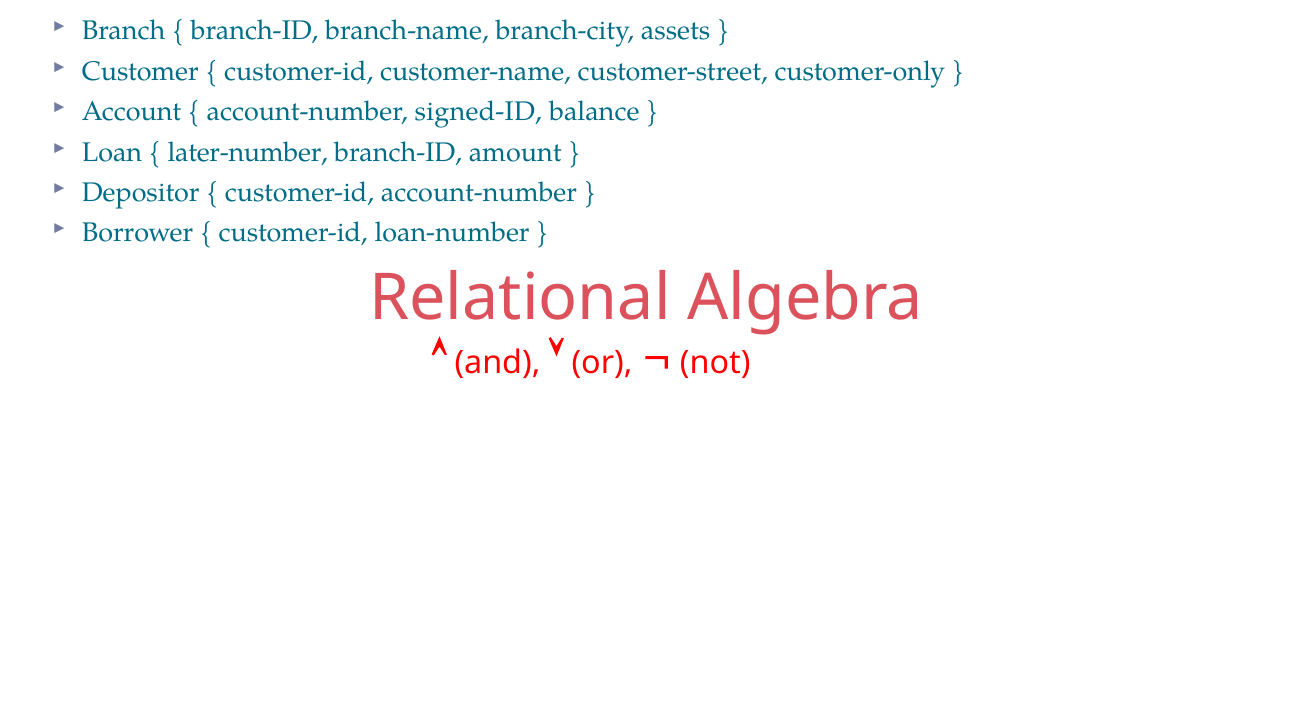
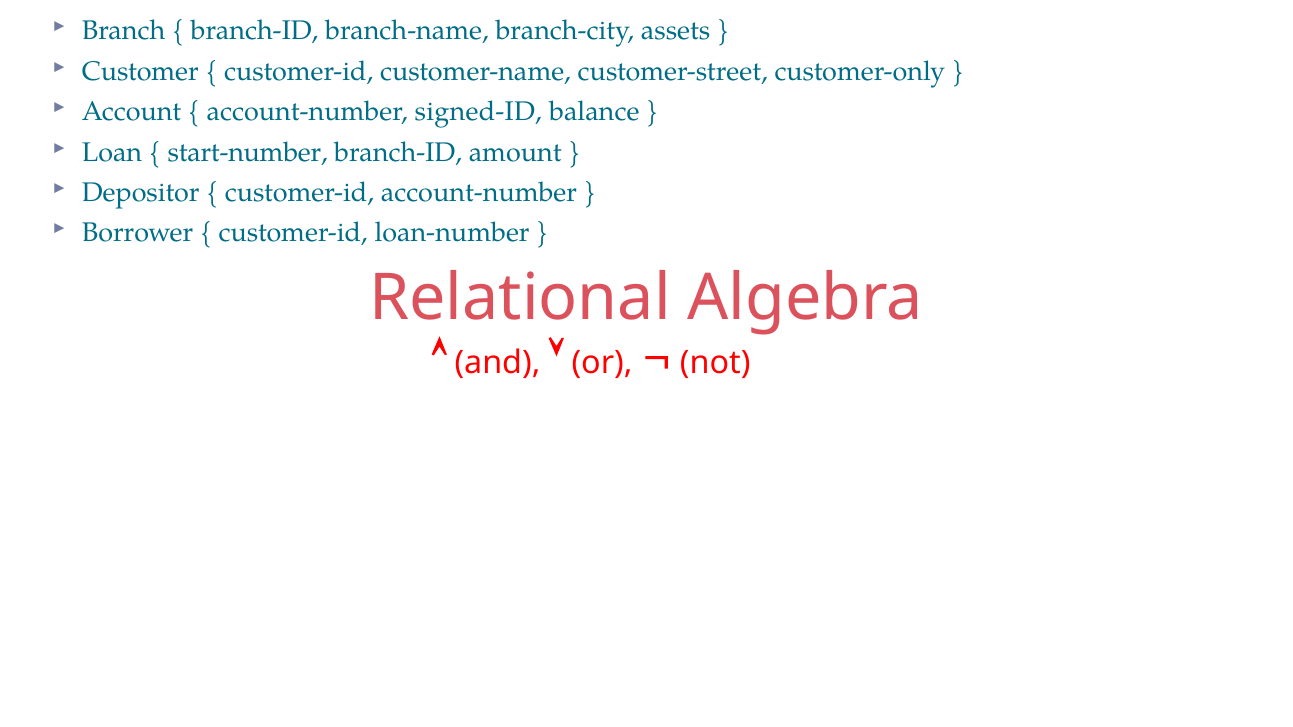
later-number: later-number -> start-number
